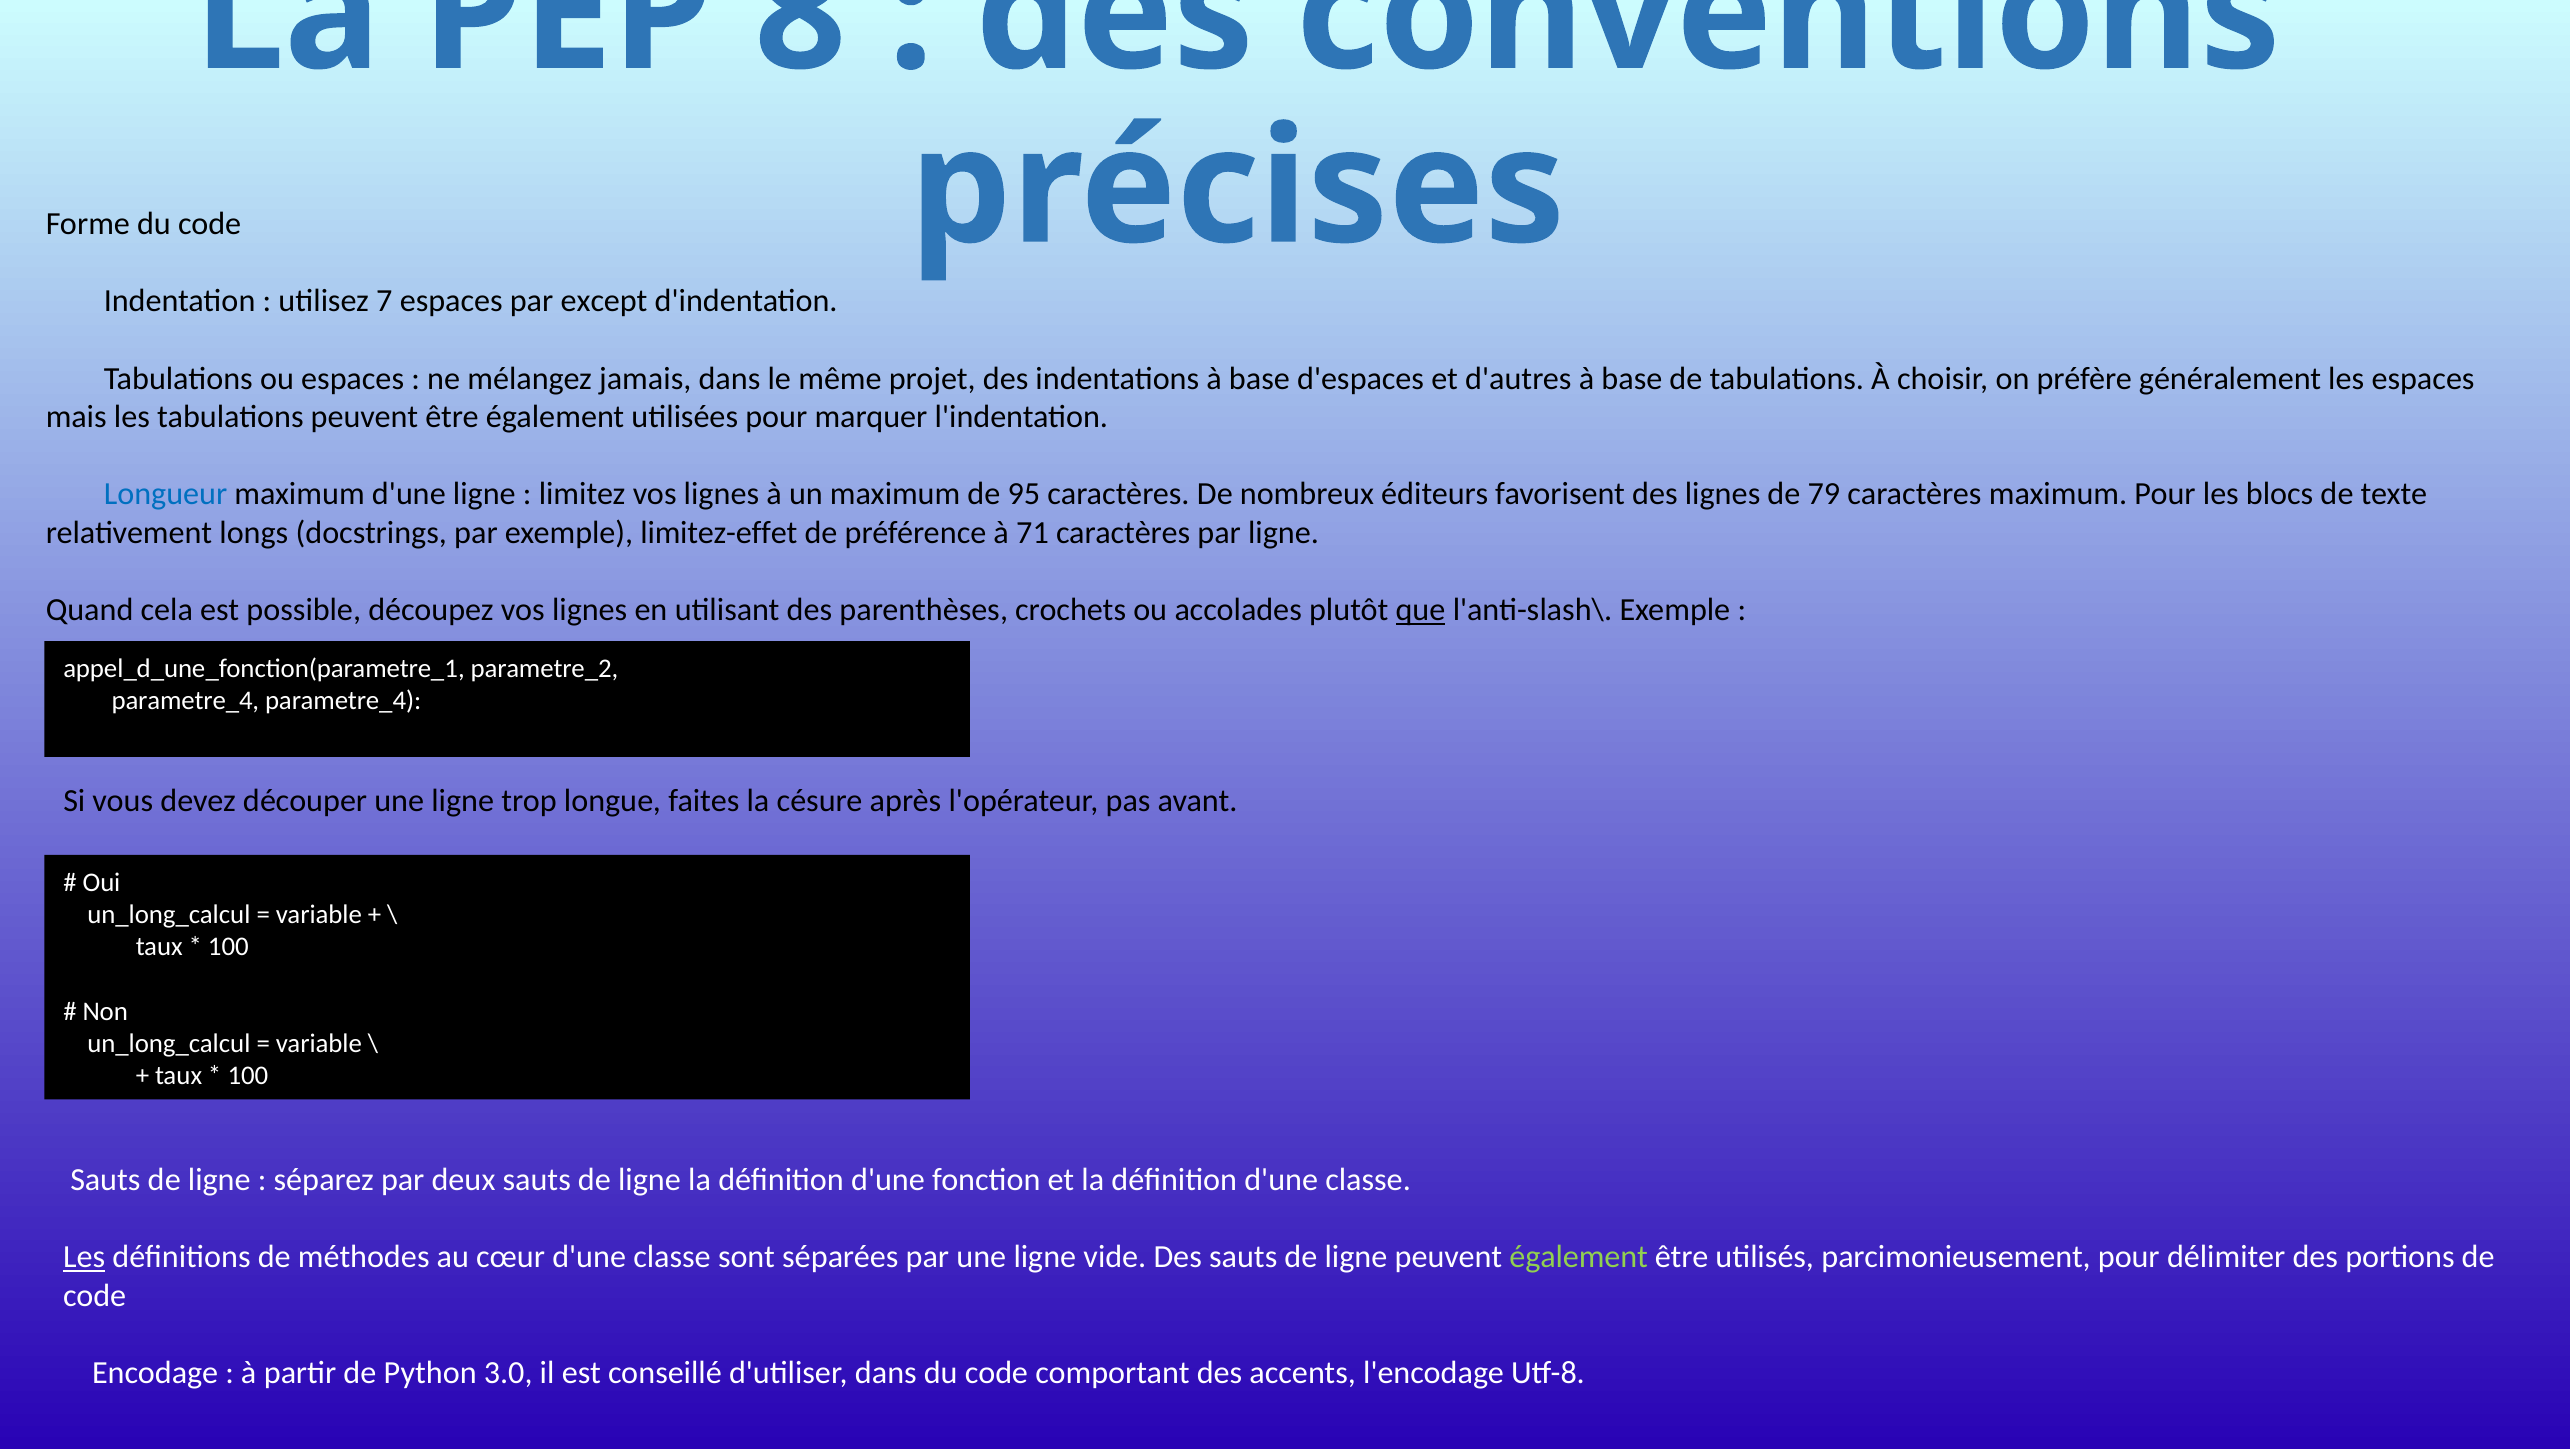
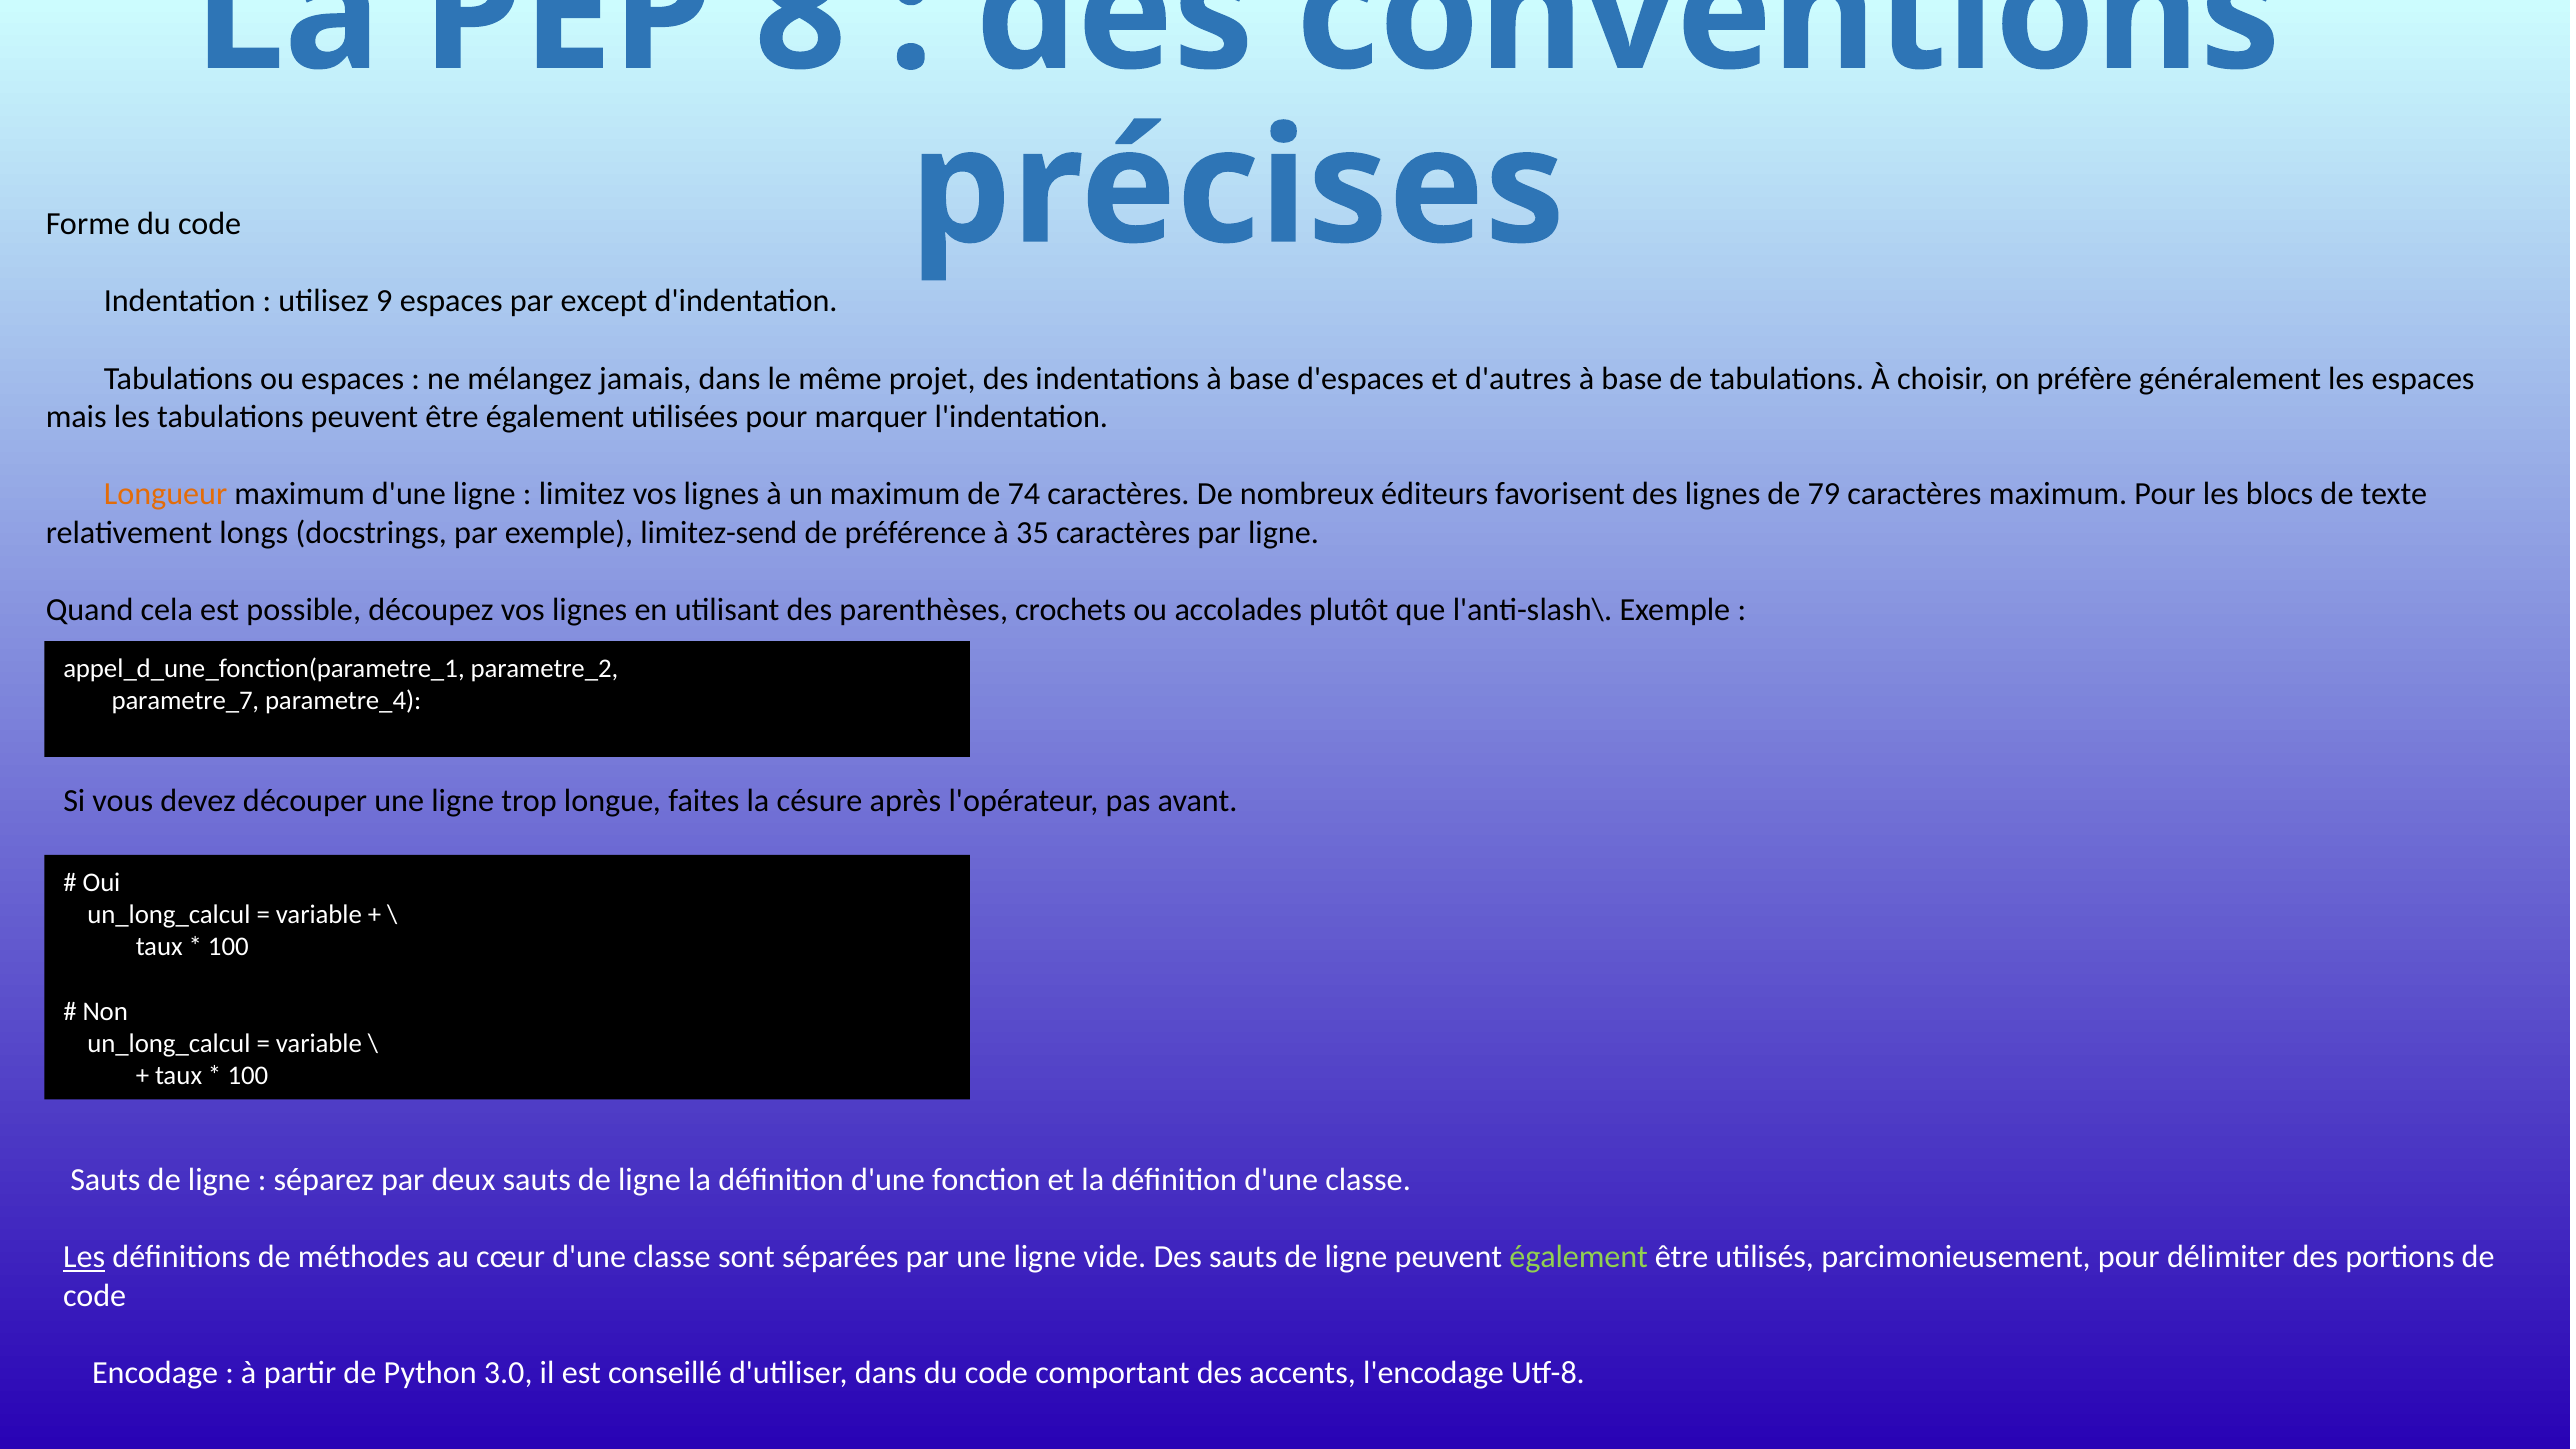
7: 7 -> 9
Longueur colour: blue -> orange
95: 95 -> 74
limitez-effet: limitez-effet -> limitez-send
71: 71 -> 35
que underline: present -> none
parametre_4 at (185, 701): parametre_4 -> parametre_7
